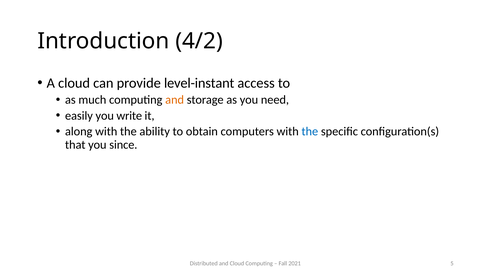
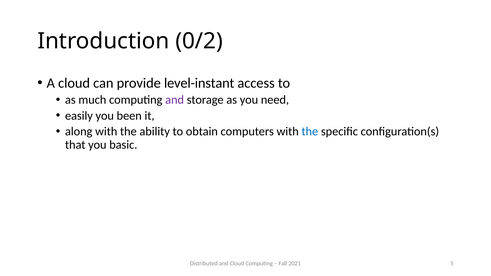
4/2: 4/2 -> 0/2
and at (175, 100) colour: orange -> purple
write: write -> been
since: since -> basic
